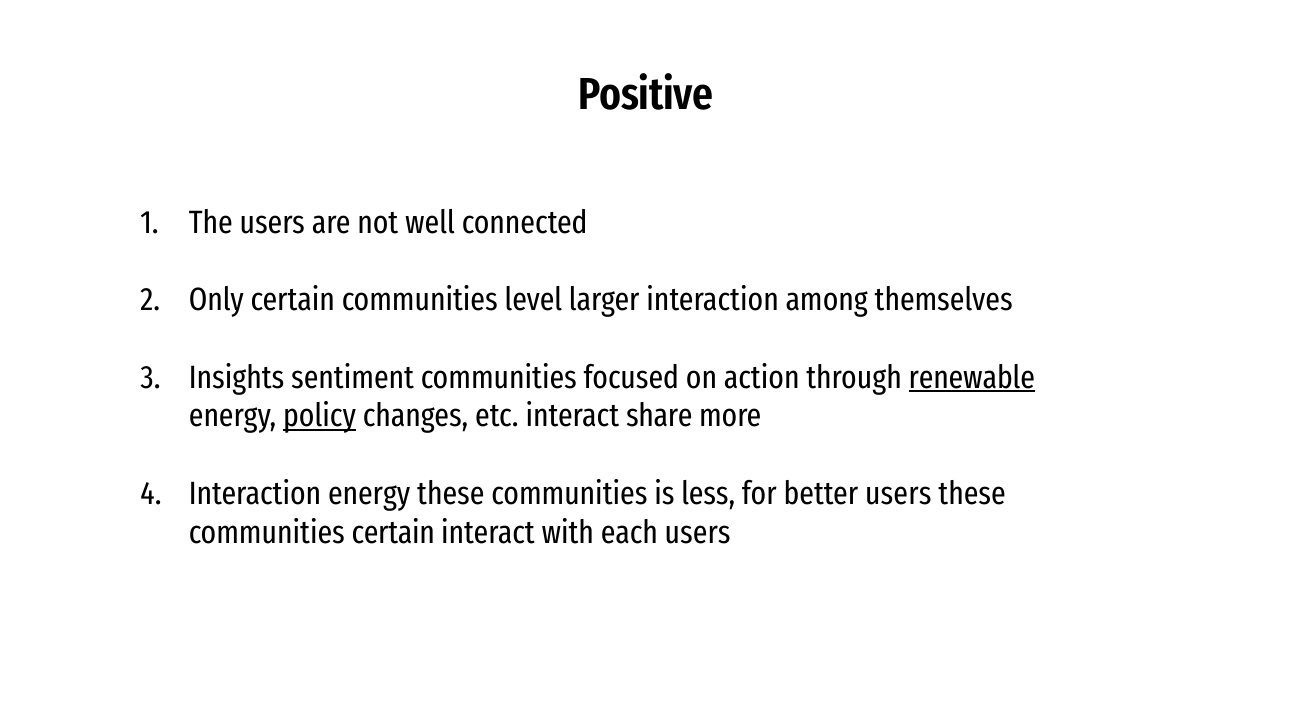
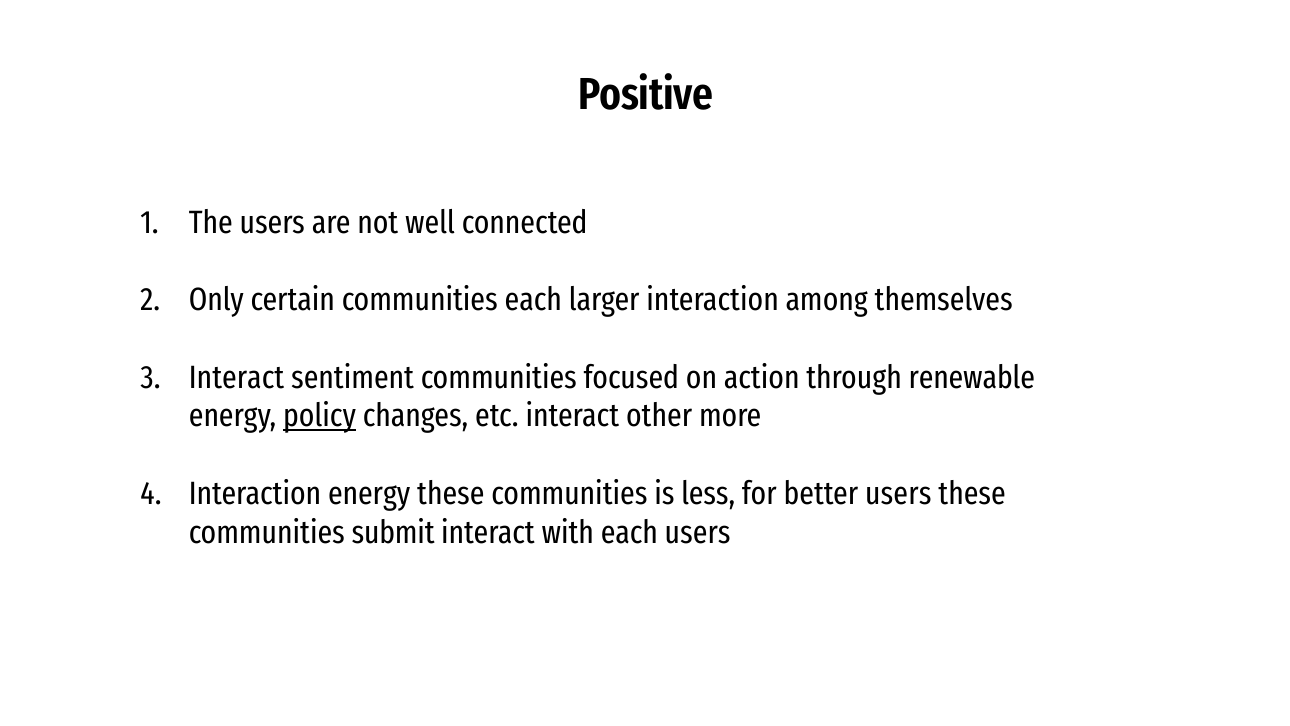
communities level: level -> each
Insights at (237, 377): Insights -> Interact
renewable underline: present -> none
share: share -> other
communities certain: certain -> submit
